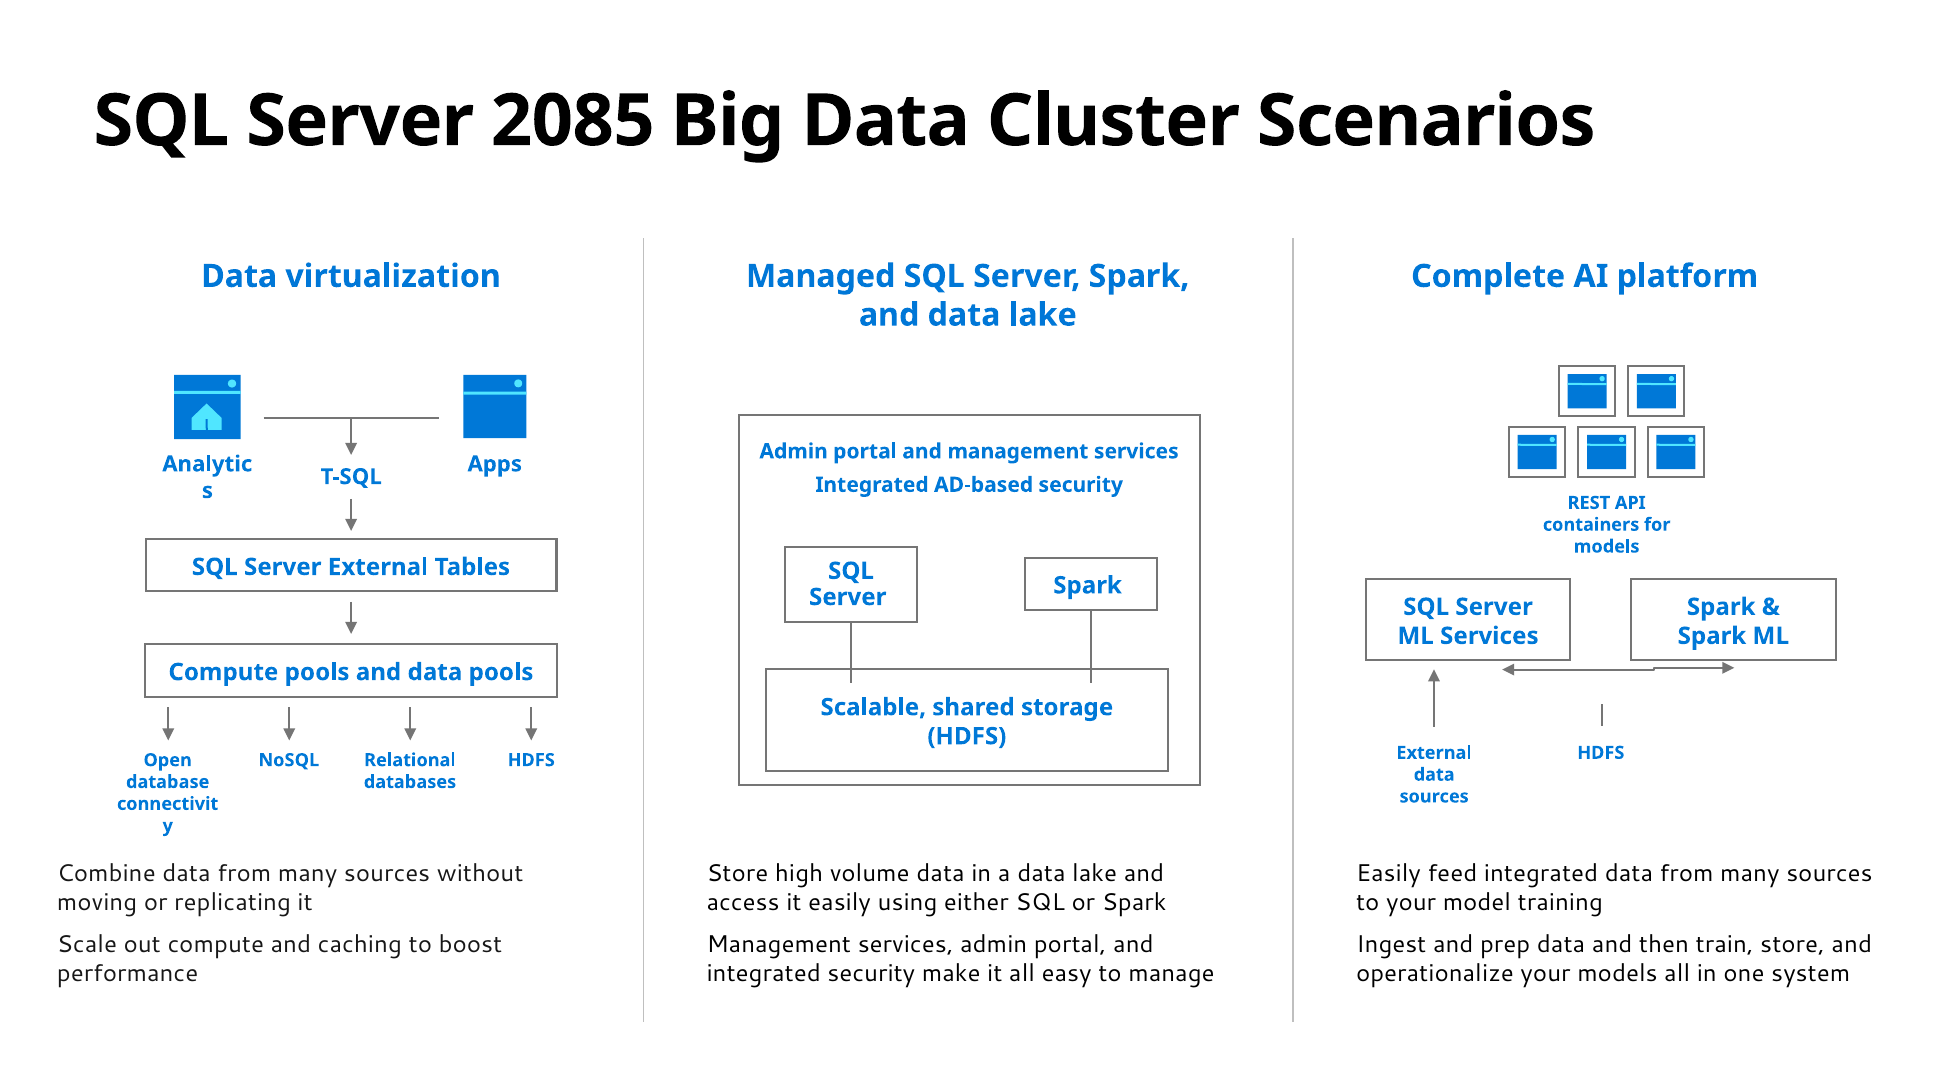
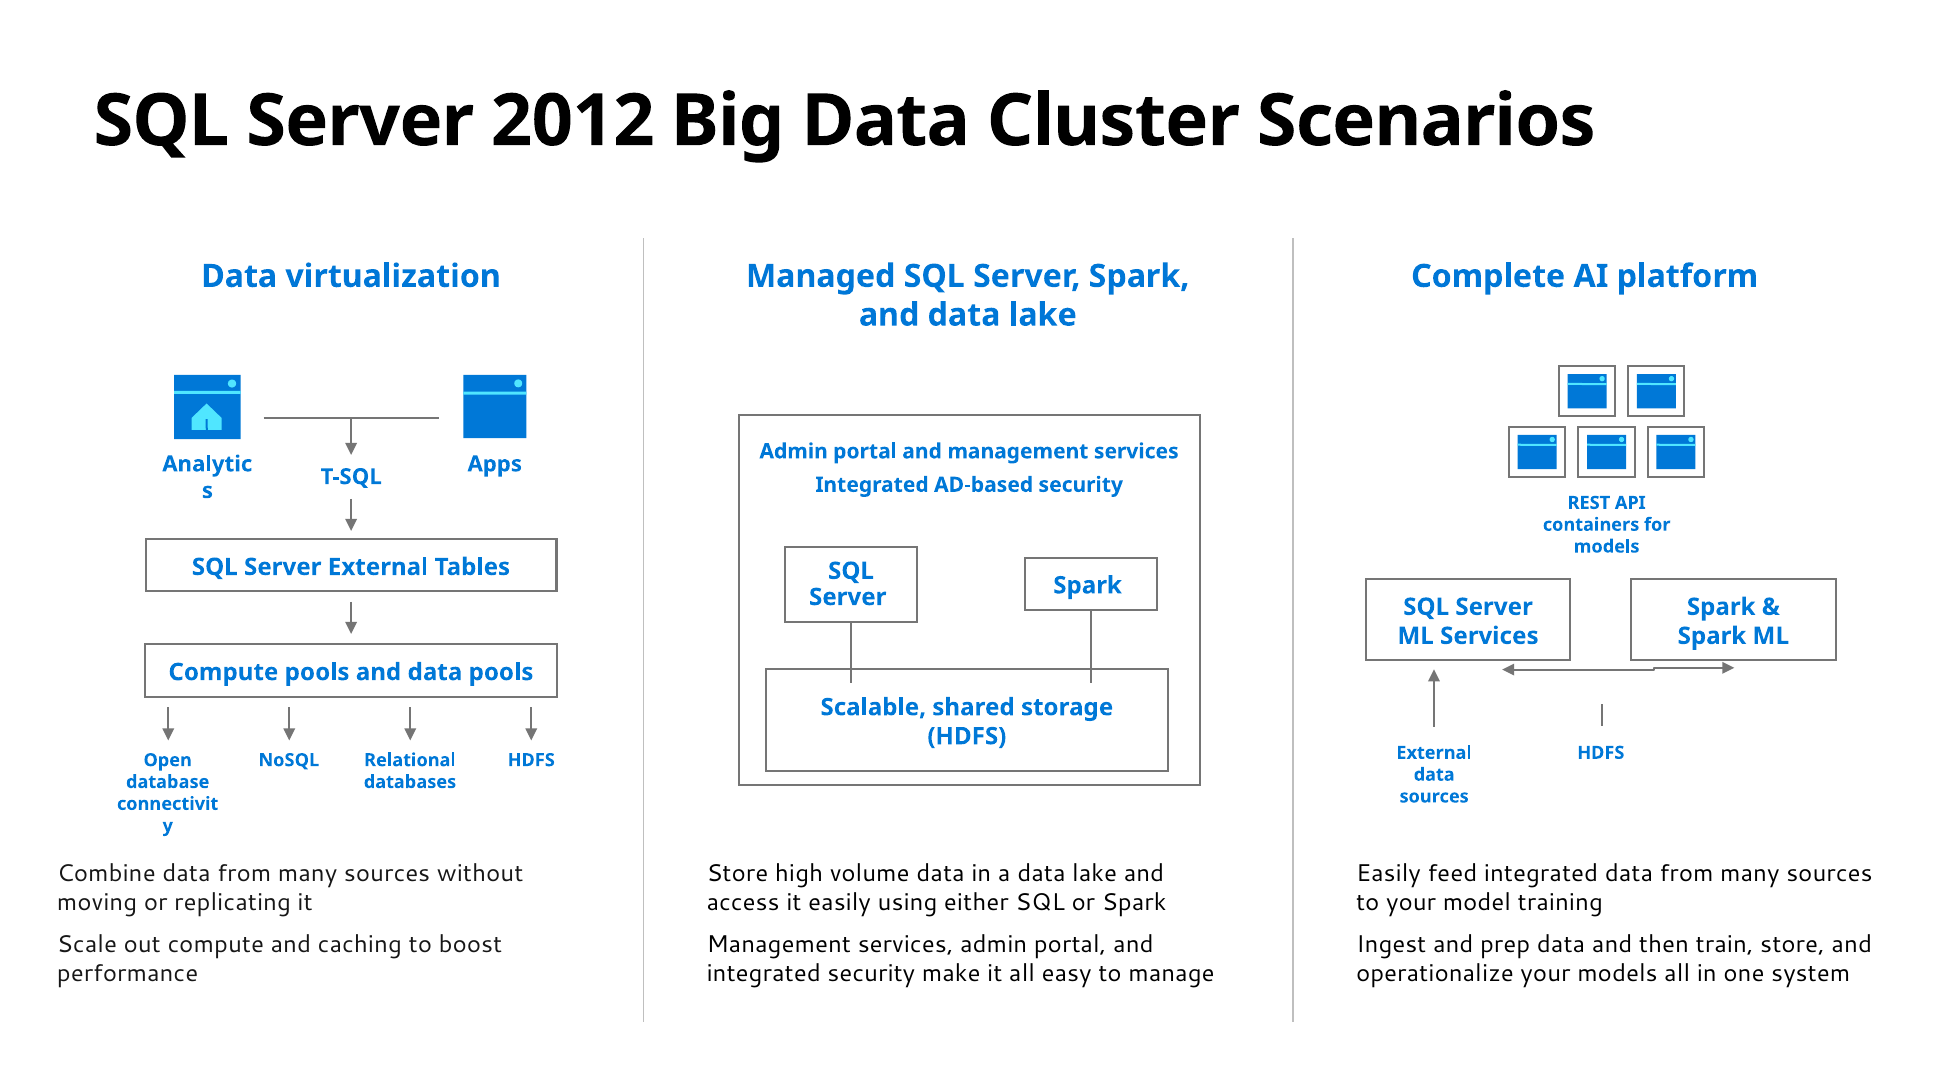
2085: 2085 -> 2012
